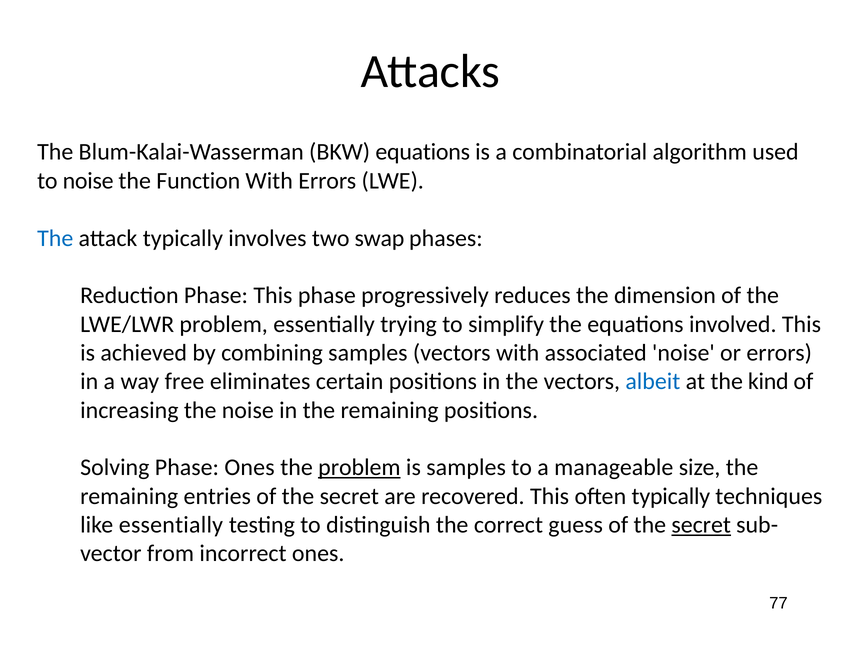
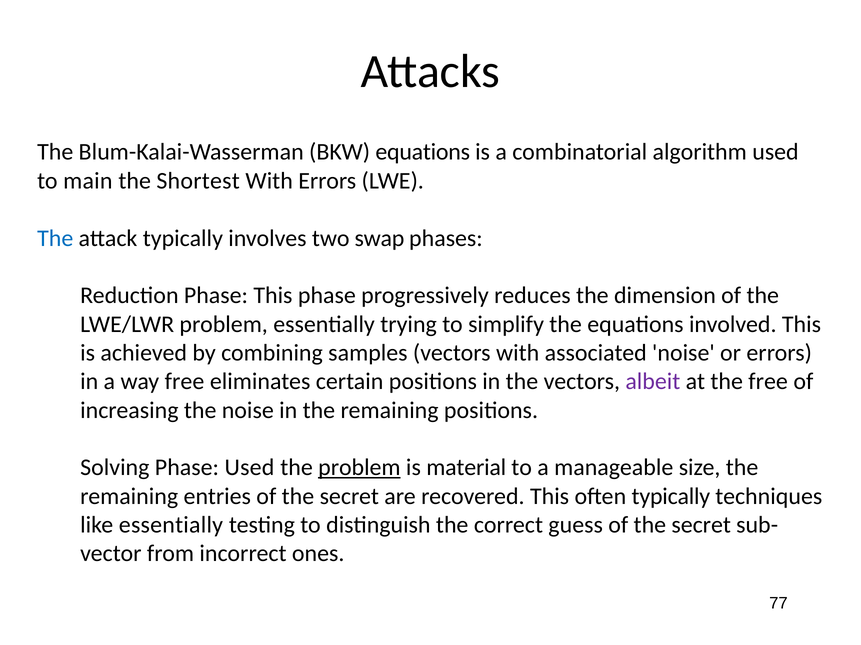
to noise: noise -> main
Function: Function -> Shortest
albeit colour: blue -> purple
the kind: kind -> free
Phase Ones: Ones -> Used
is samples: samples -> material
secret at (701, 526) underline: present -> none
